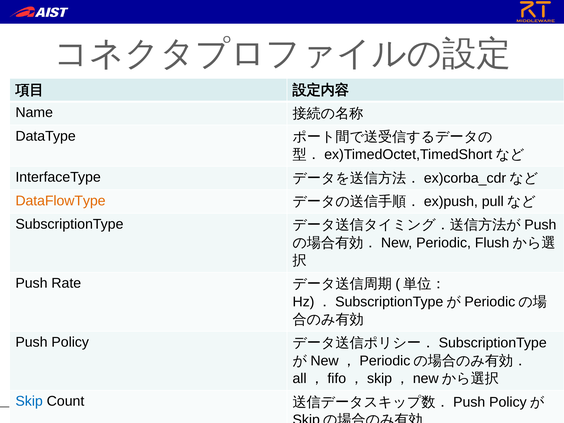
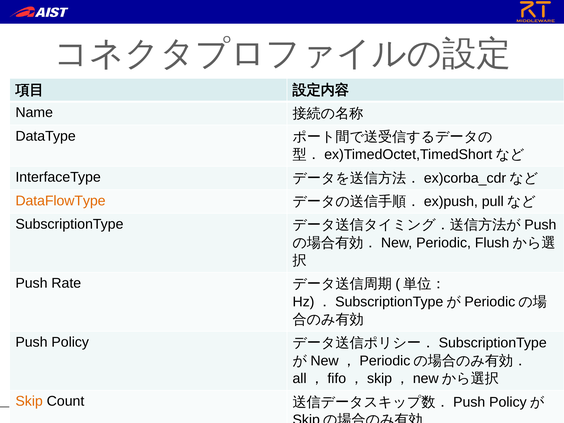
Skip colour: blue -> orange
